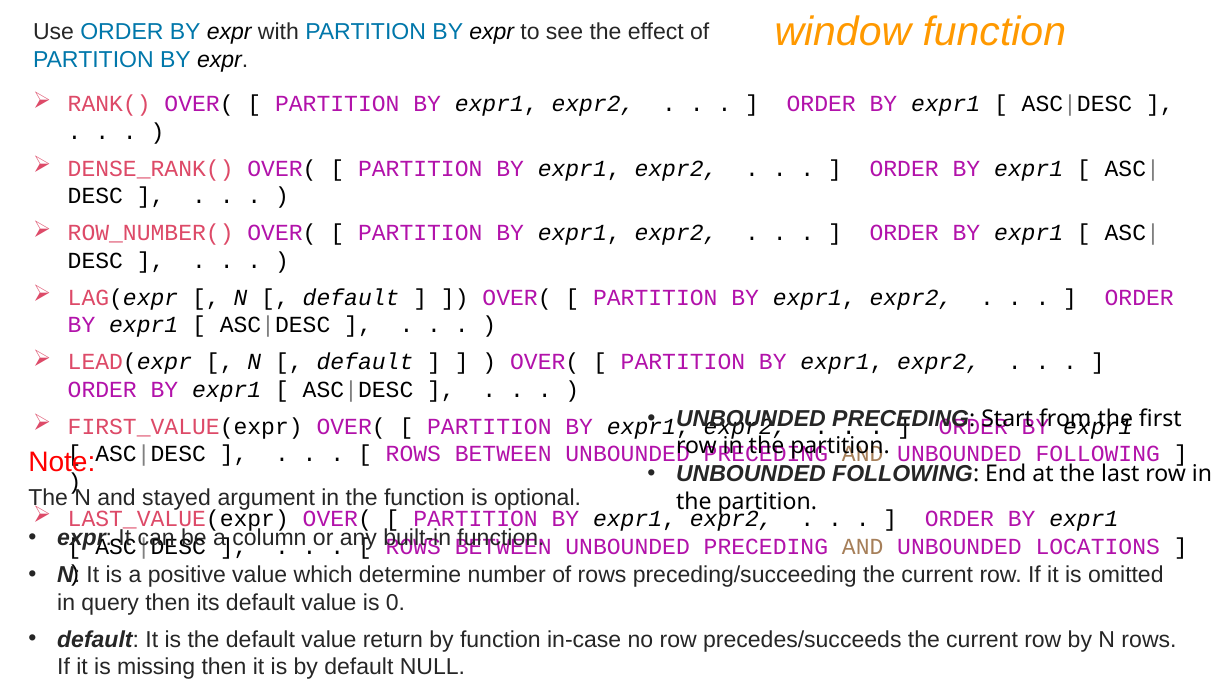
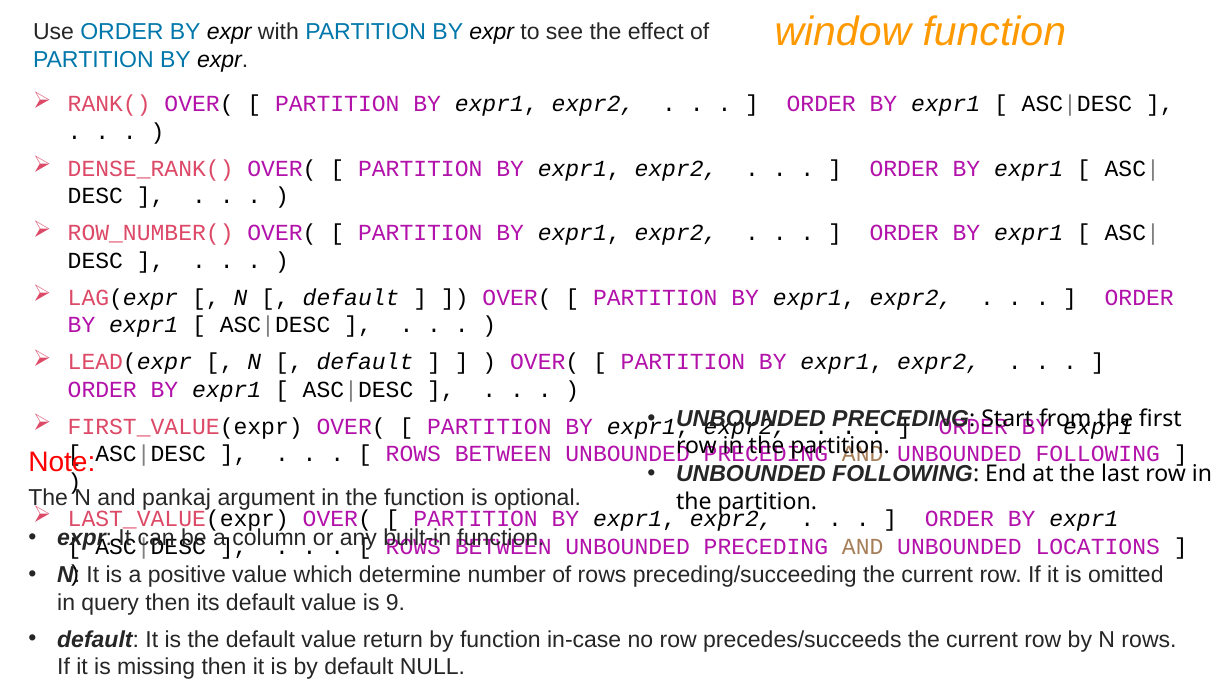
stayed: stayed -> pankaj
0: 0 -> 9
